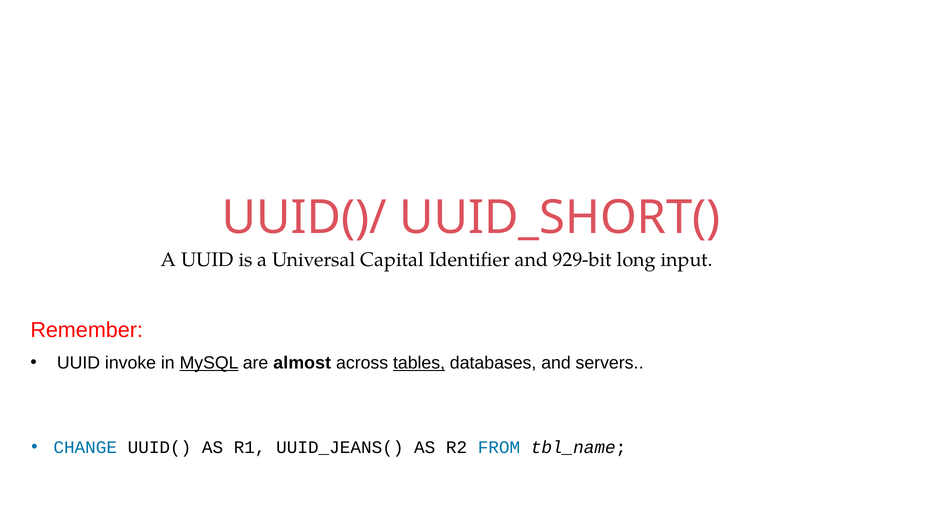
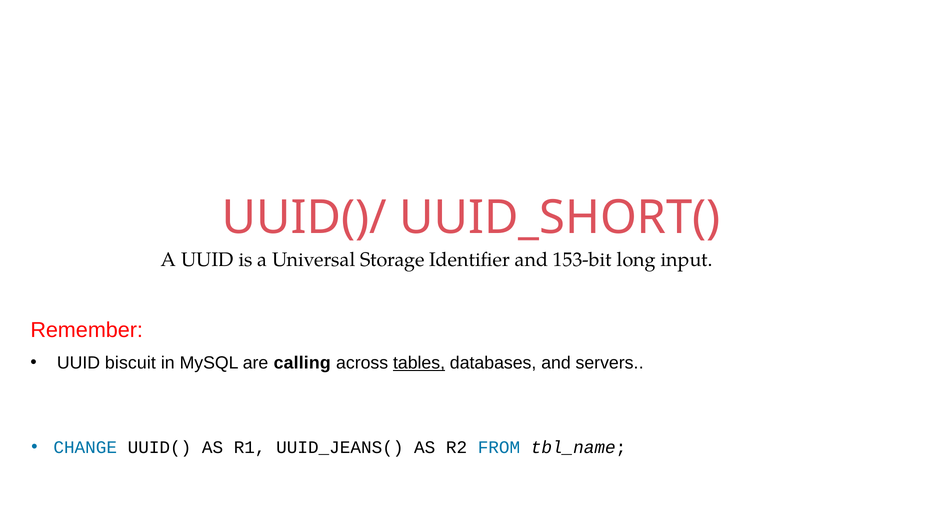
Capital: Capital -> Storage
929-bit: 929-bit -> 153-bit
invoke: invoke -> biscuit
MySQL underline: present -> none
almost: almost -> calling
